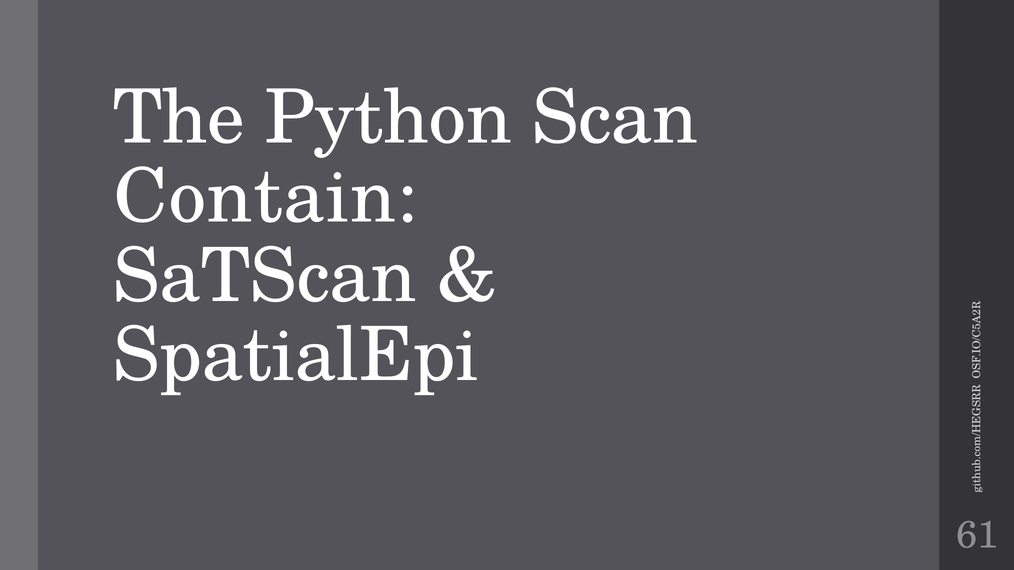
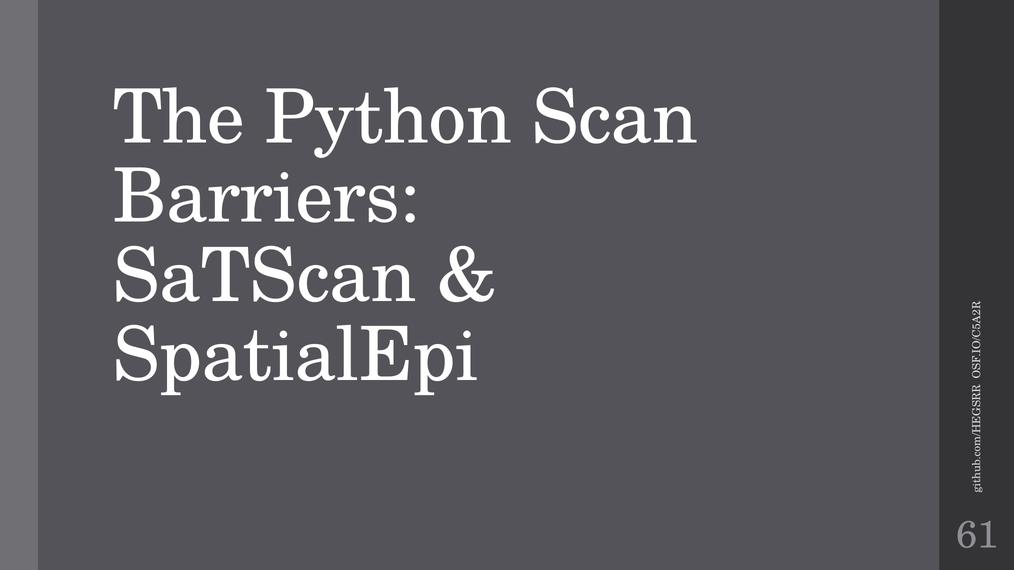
Contain: Contain -> Barriers
